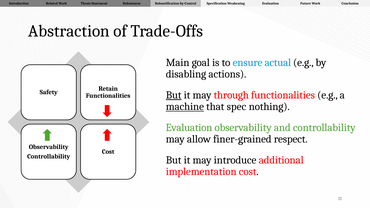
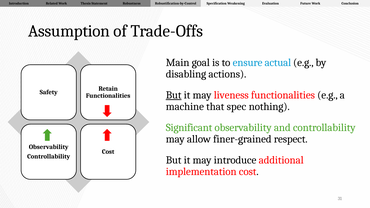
Abstraction: Abstraction -> Assumption
through: through -> liveness
machine underline: present -> none
Evaluation at (189, 128): Evaluation -> Significant
